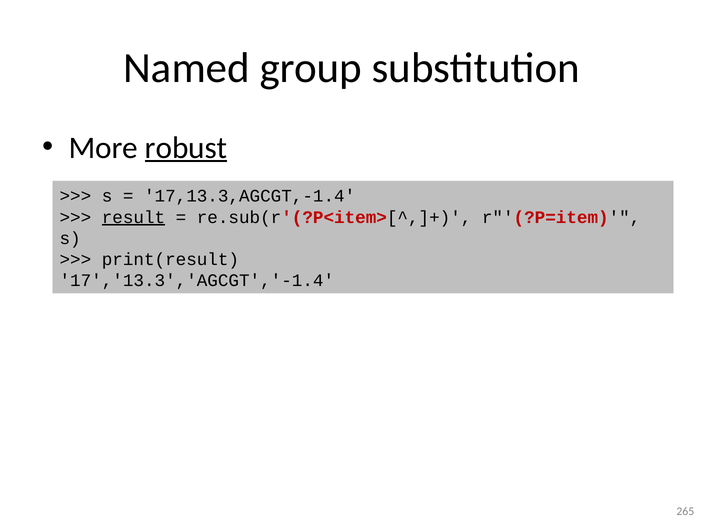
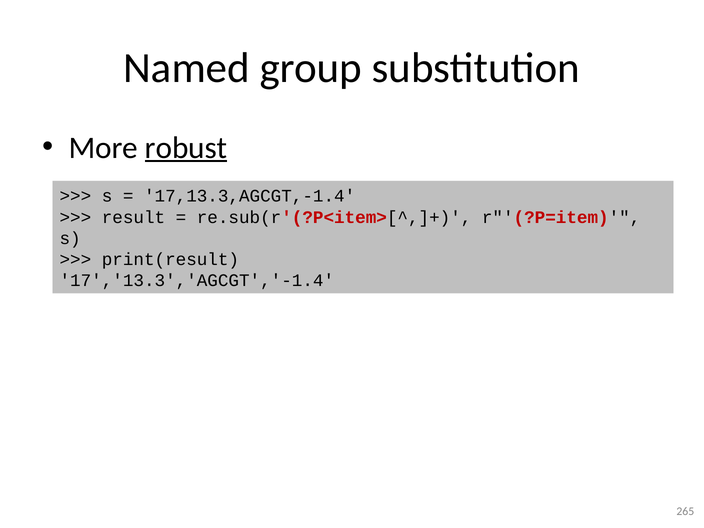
result underline: present -> none
